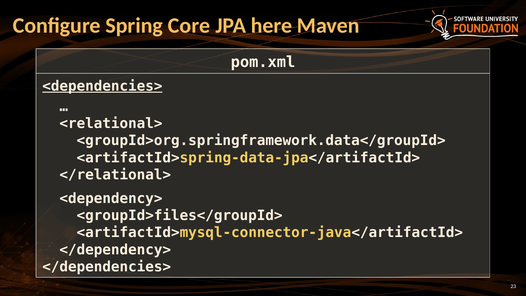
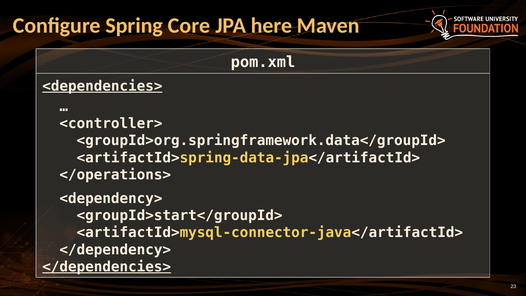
<relational>: <relational> -> <controller>
</relational>: </relational> -> </operations>
<groupId>files</groupId>: <groupId>files</groupId> -> <groupId>start</groupId>
</dependencies> underline: none -> present
